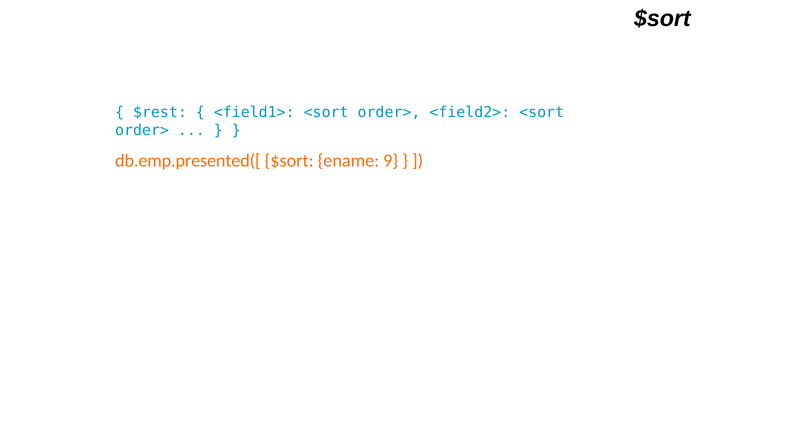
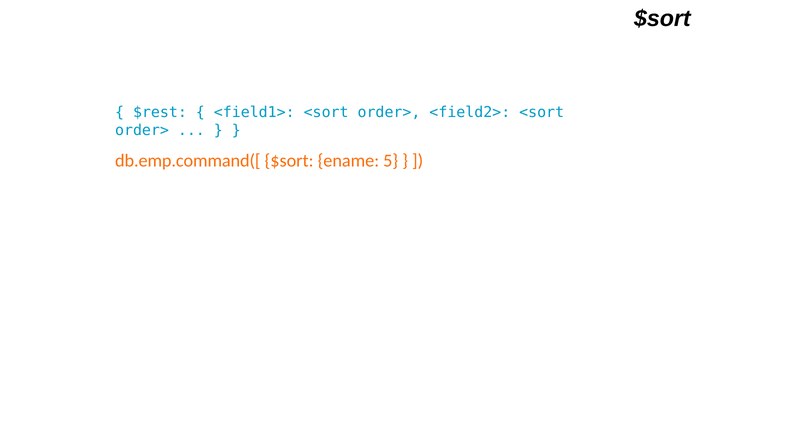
db.emp.presented([: db.emp.presented([ -> db.emp.command([
9: 9 -> 5
